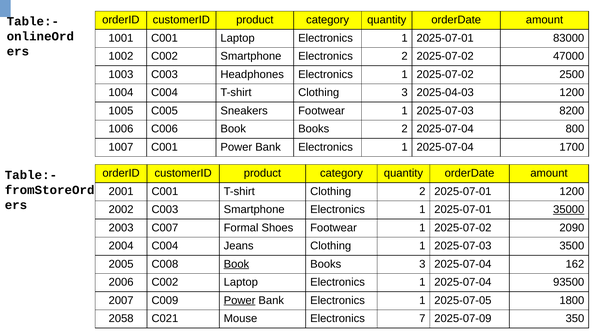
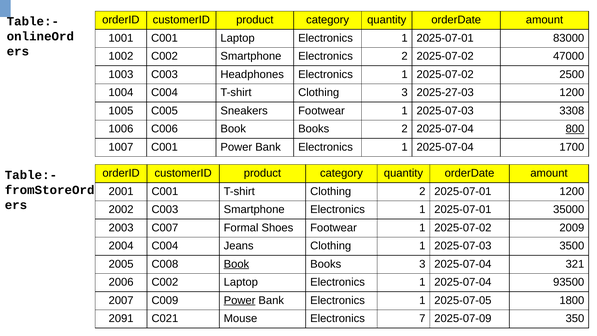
2025-04-03: 2025-04-03 -> 2025-27-03
8200: 8200 -> 3308
800 underline: none -> present
35000 underline: present -> none
2090: 2090 -> 2009
162: 162 -> 321
2058: 2058 -> 2091
